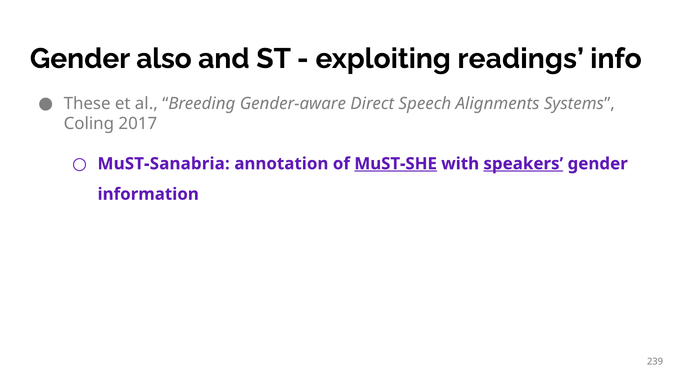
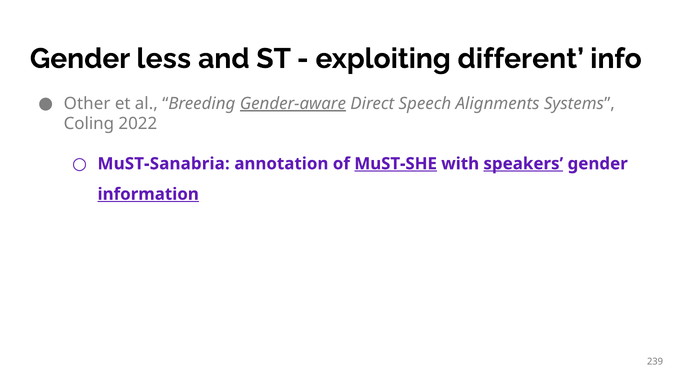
also: also -> less
readings: readings -> different
These: These -> Other
Gender-aware underline: none -> present
2017: 2017 -> 2022
information underline: none -> present
